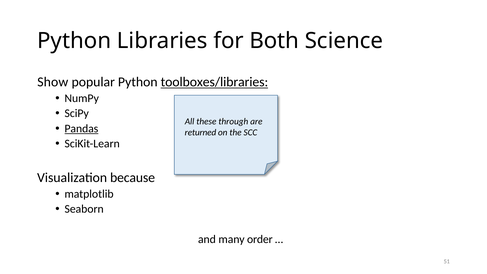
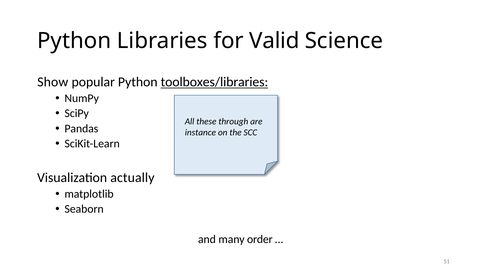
Both: Both -> Valid
Pandas underline: present -> none
returned: returned -> instance
because: because -> actually
